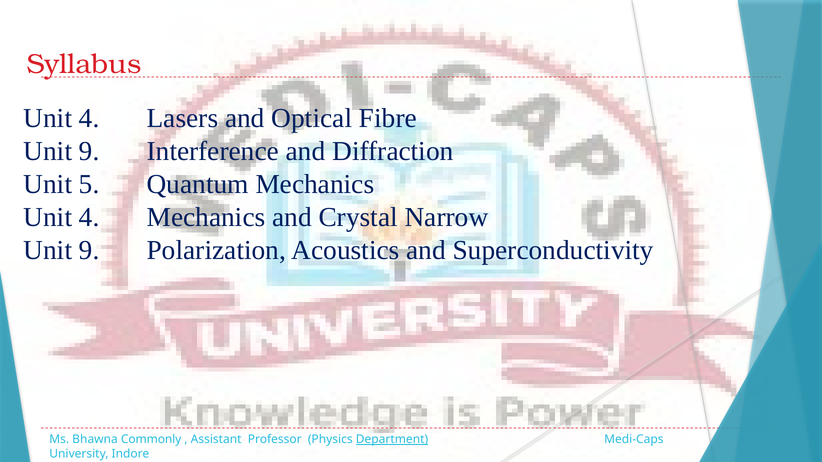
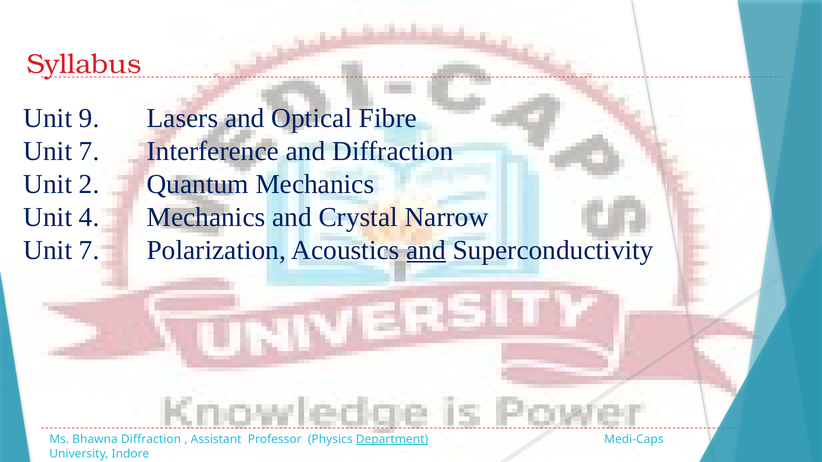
4 at (89, 119): 4 -> 9
9 at (89, 151): 9 -> 7
5: 5 -> 2
9 at (89, 250): 9 -> 7
and at (426, 250) underline: none -> present
Bhawna Commonly: Commonly -> Diffraction
